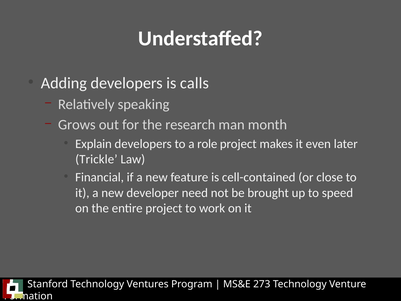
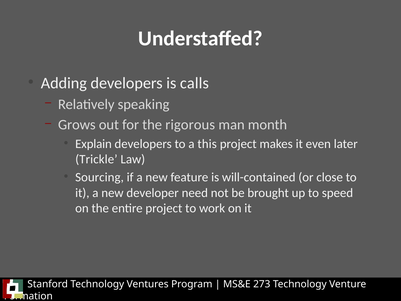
research: research -> rigorous
role: role -> this
Financial: Financial -> Sourcing
cell-contained: cell-contained -> will-contained
